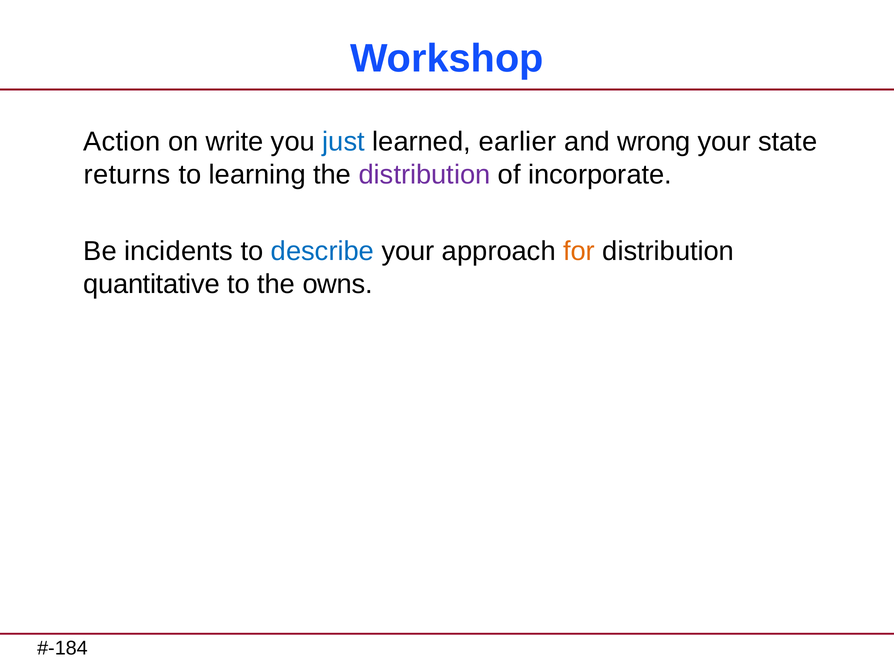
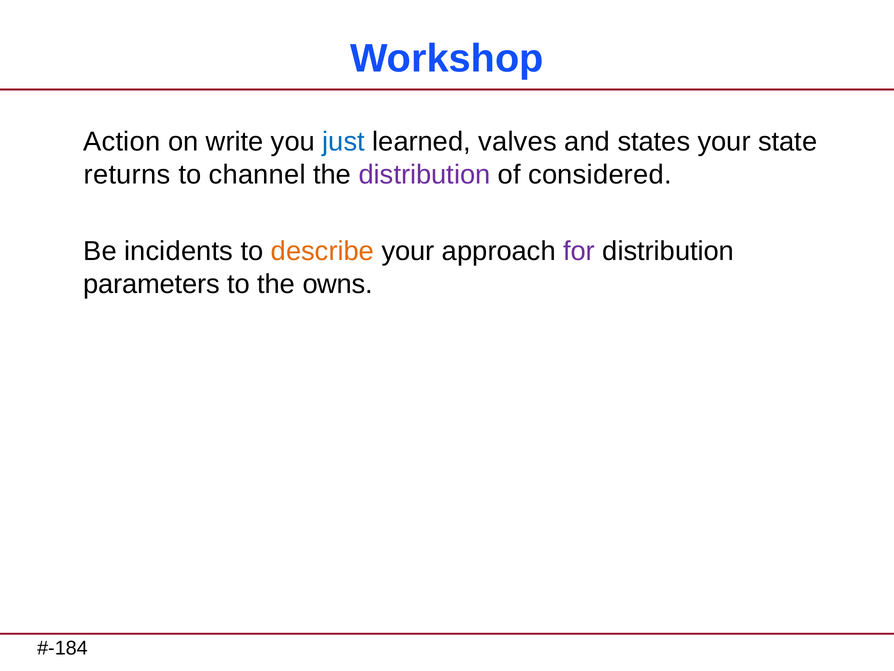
earlier: earlier -> valves
wrong: wrong -> states
learning: learning -> channel
incorporate: incorporate -> considered
describe colour: blue -> orange
for colour: orange -> purple
quantitative: quantitative -> parameters
